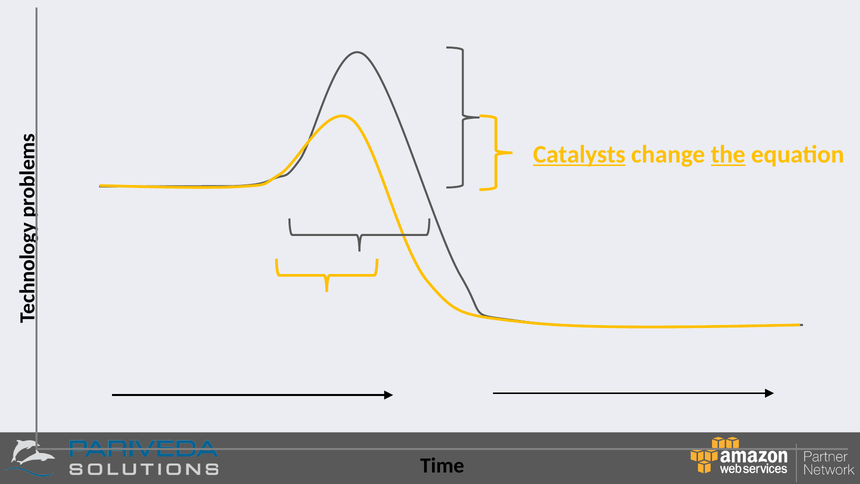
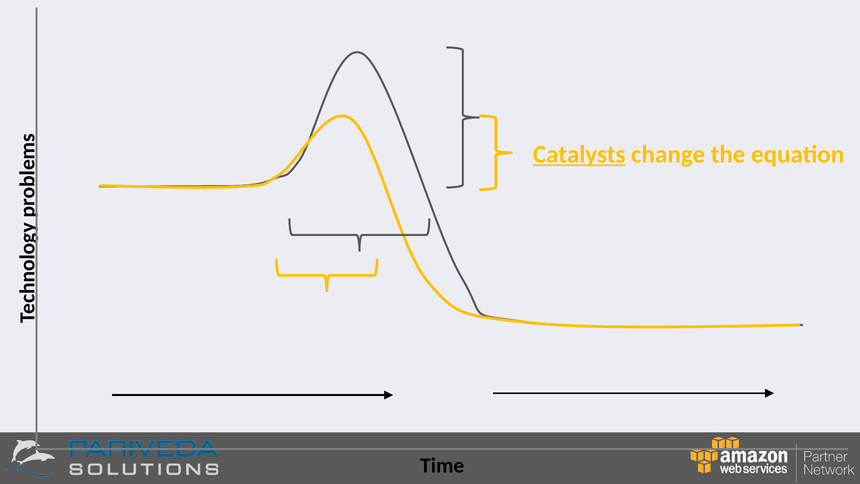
the underline: present -> none
